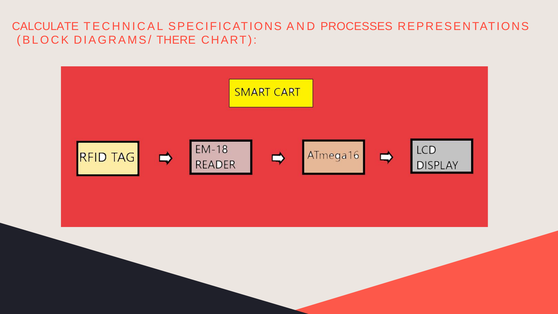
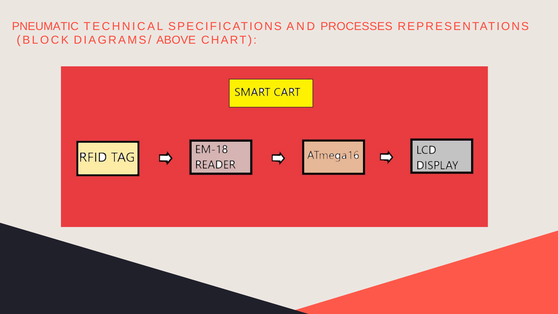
CALCULATE: CALCULATE -> PNEUMATIC
THERE: THERE -> ABOVE
